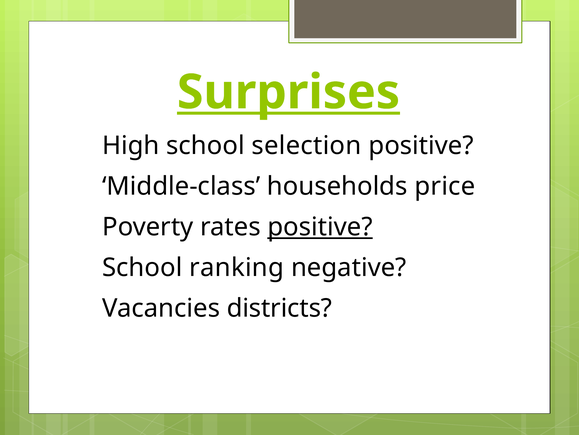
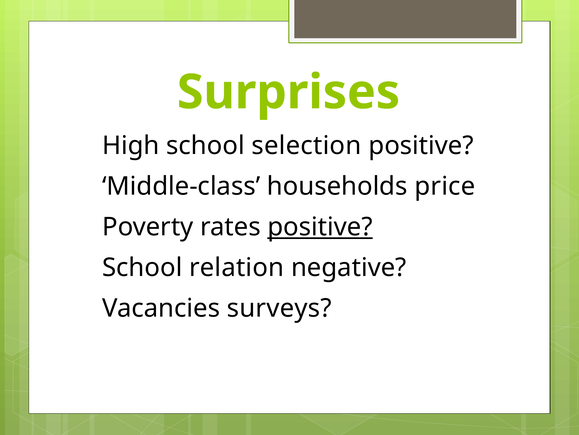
Surprises underline: present -> none
ranking: ranking -> relation
districts: districts -> surveys
